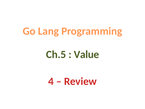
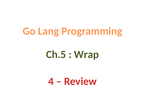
Value: Value -> Wrap
